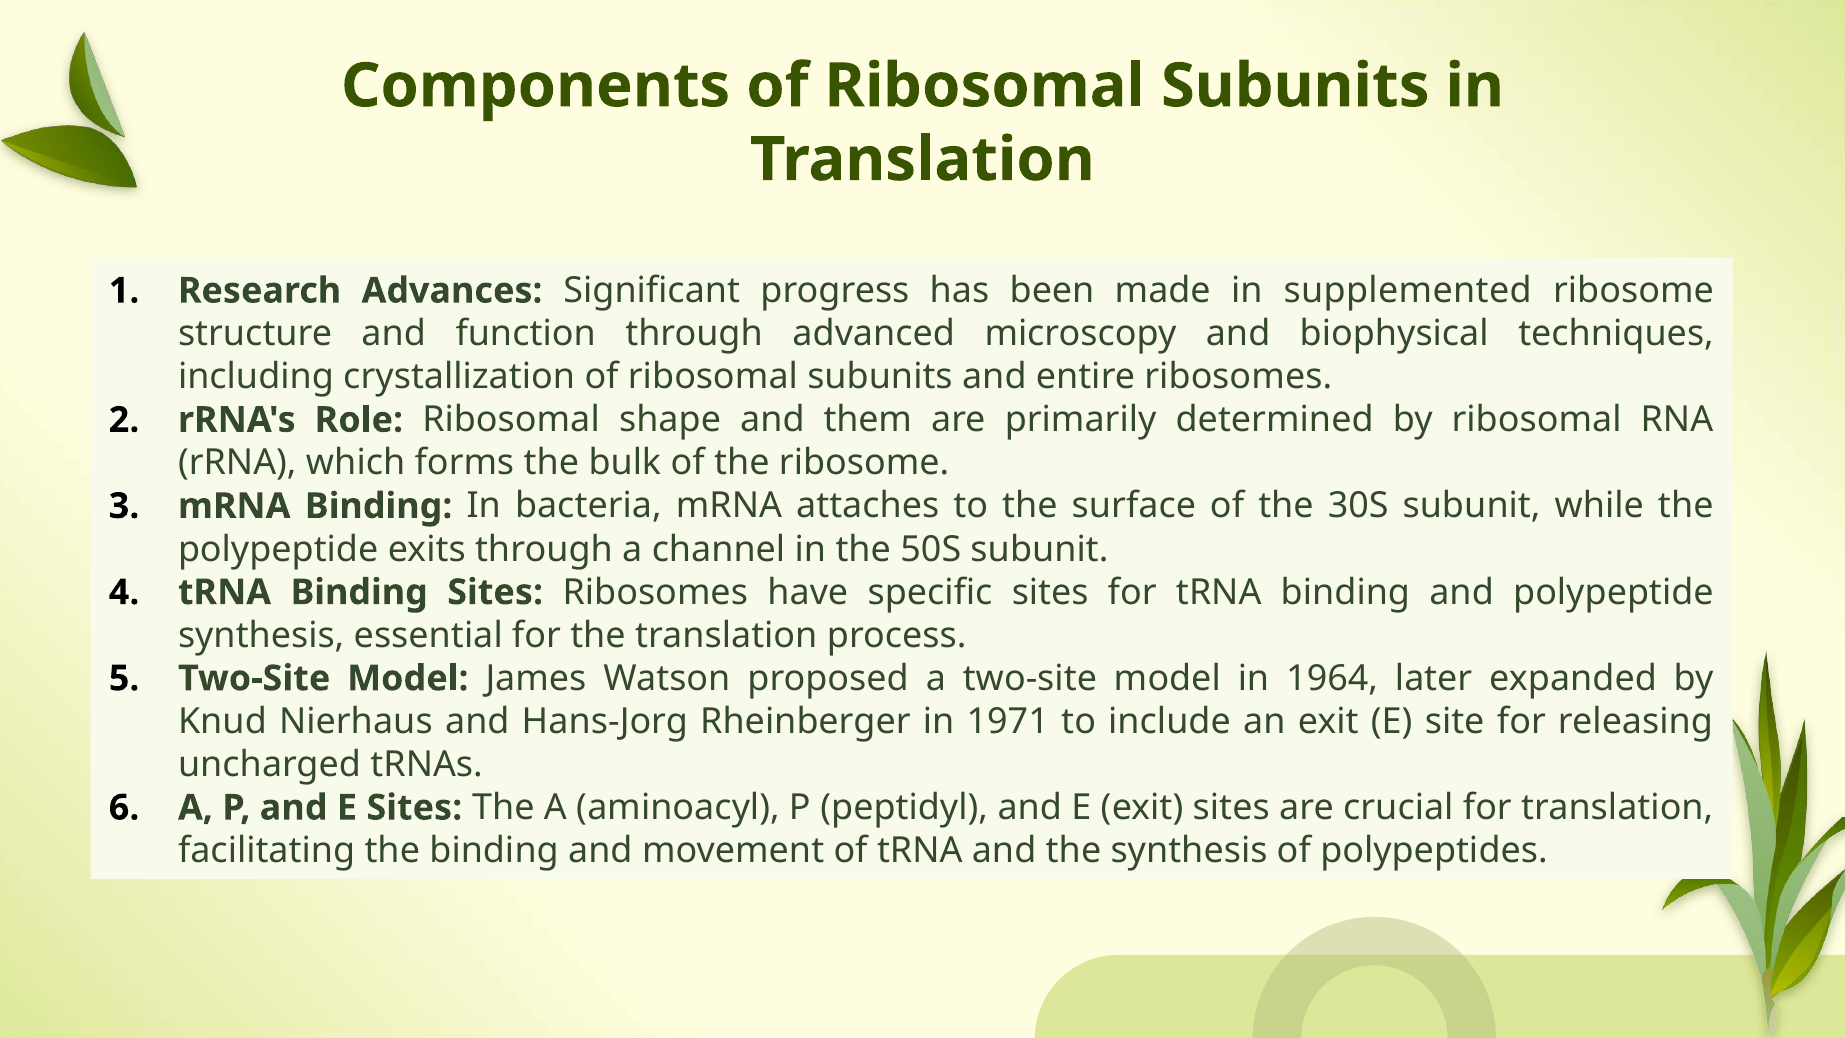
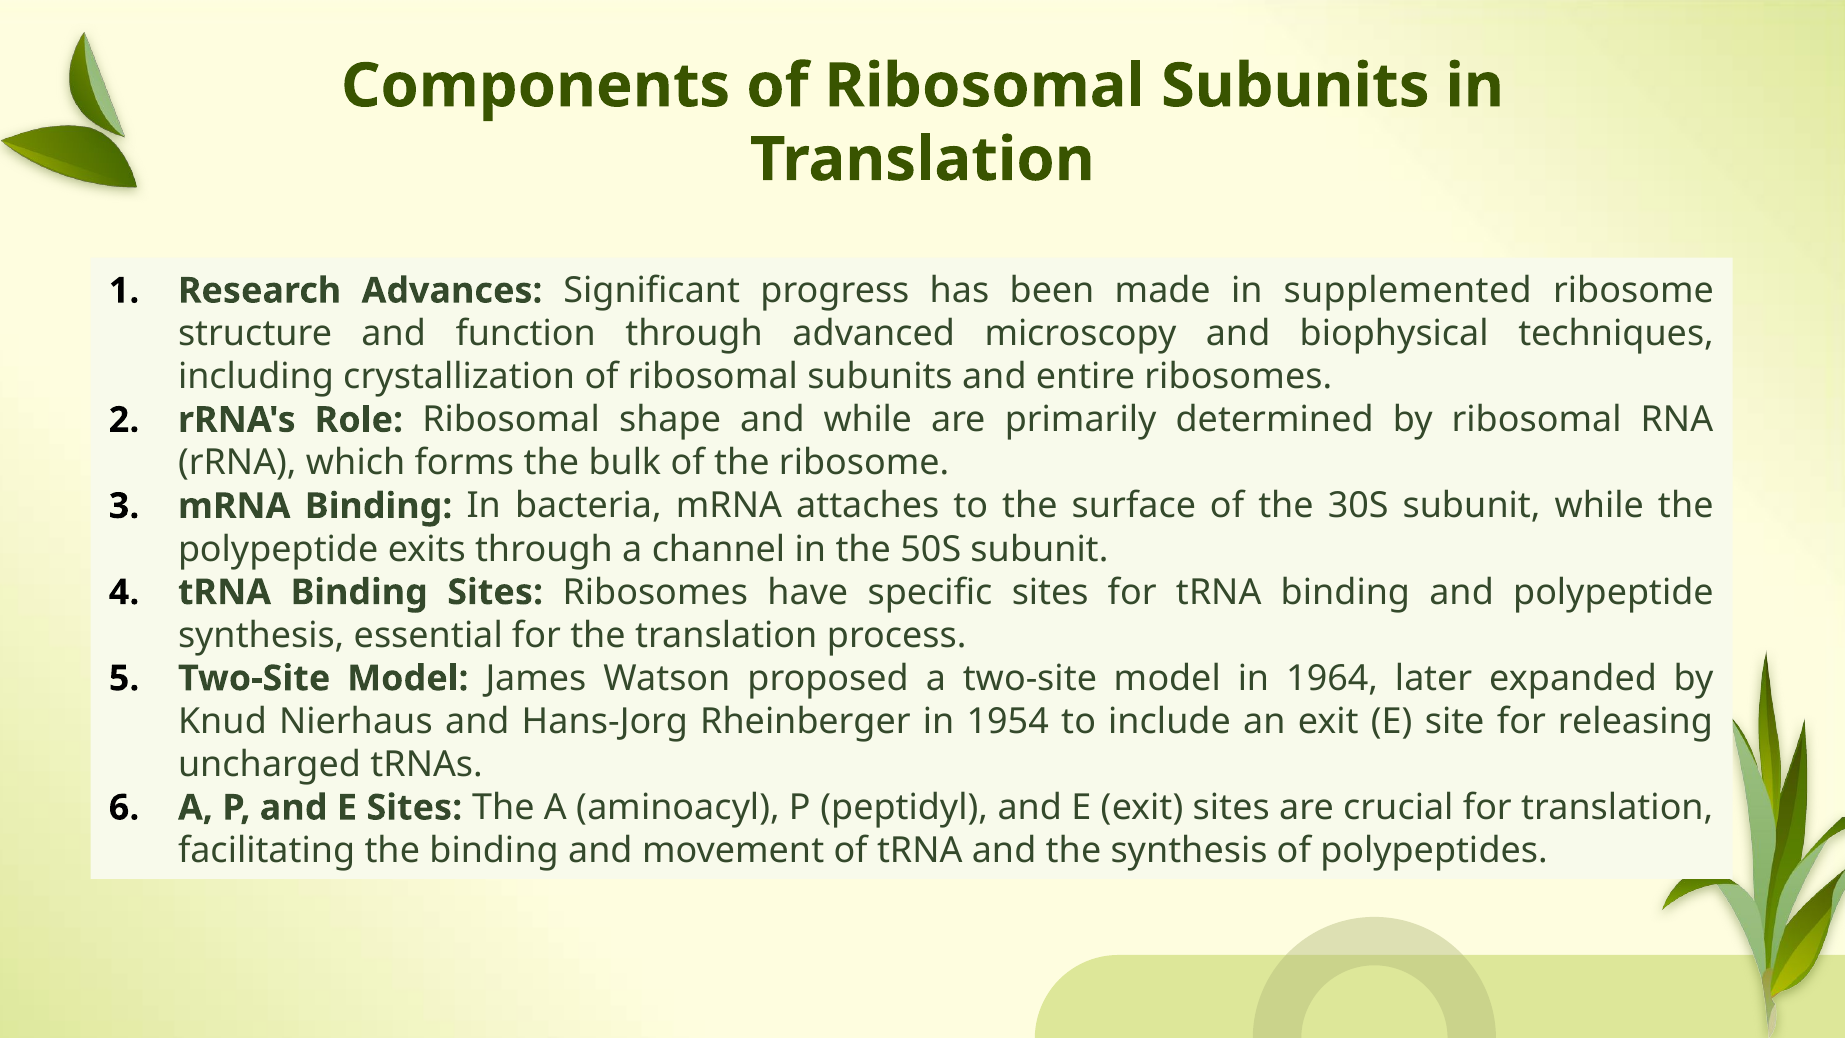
and them: them -> while
1971: 1971 -> 1954
